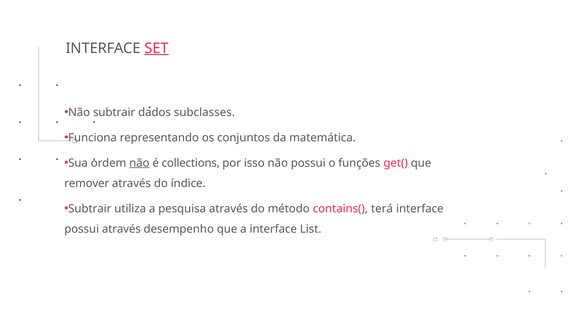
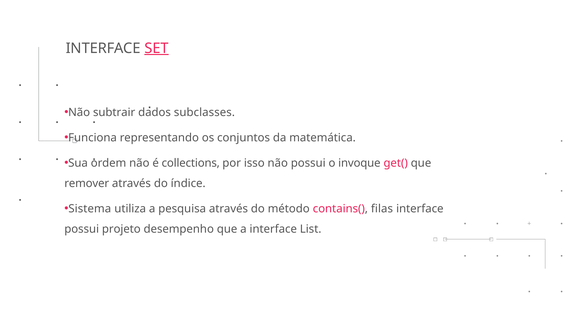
não at (139, 163) underline: present -> none
funções: funções -> invoque
Subtrair at (90, 209): Subtrair -> Sistema
terá: terá -> filas
possui através: através -> projeto
